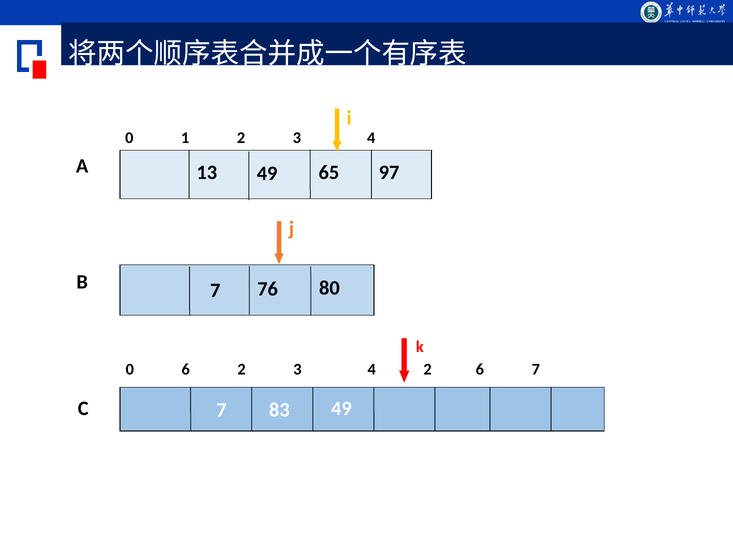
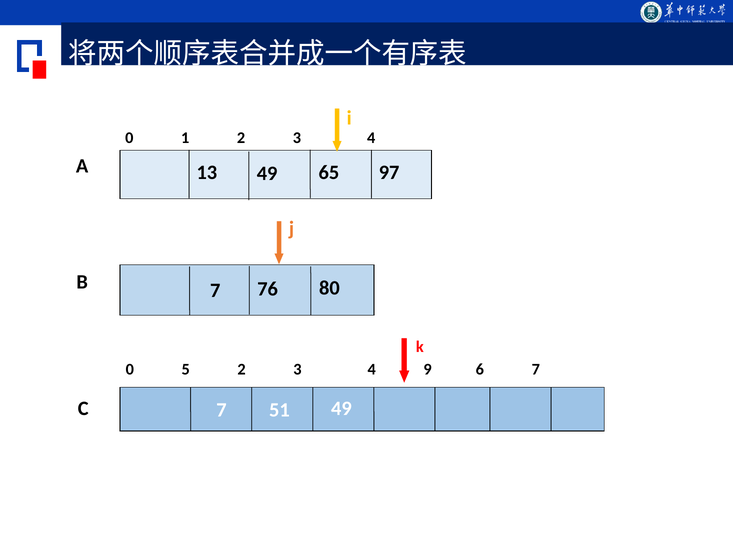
0 6: 6 -> 5
4 2: 2 -> 9
83: 83 -> 51
